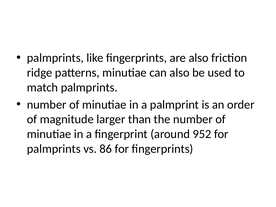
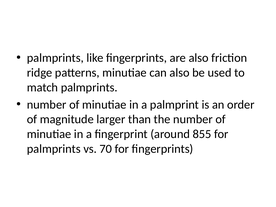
952: 952 -> 855
86: 86 -> 70
